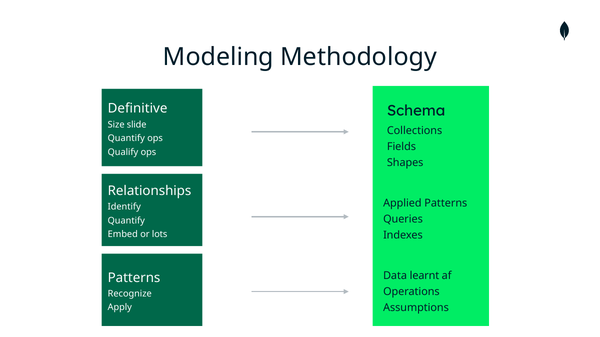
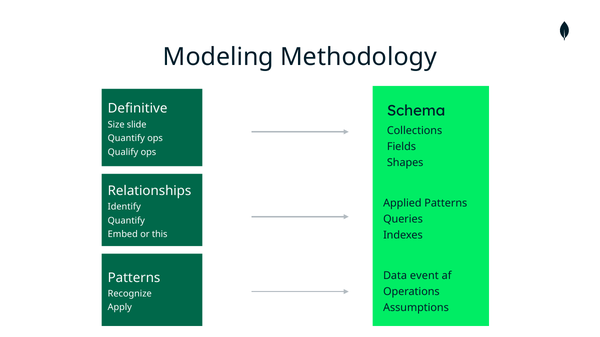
lots: lots -> this
learnt: learnt -> event
